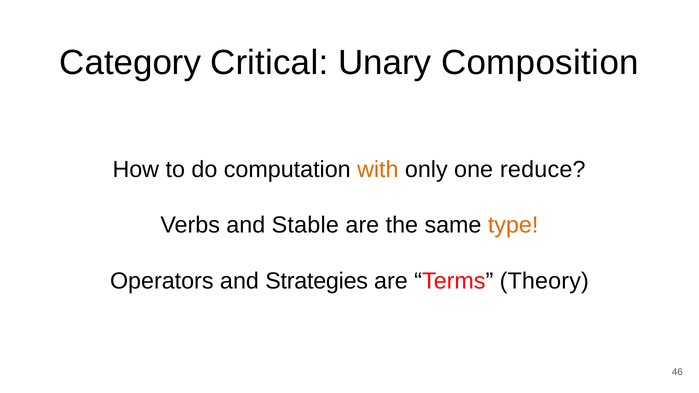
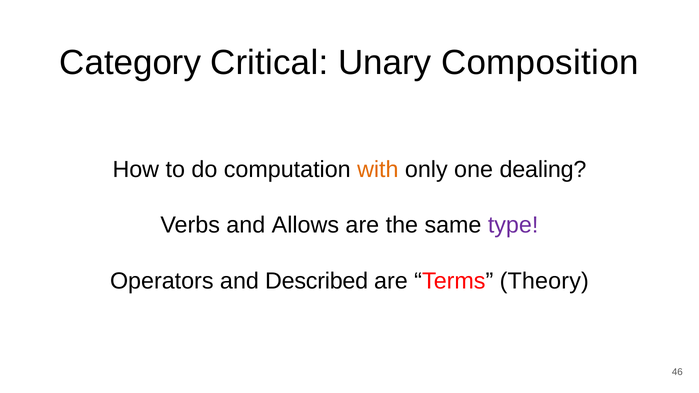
reduce: reduce -> dealing
Stable: Stable -> Allows
type colour: orange -> purple
Strategies: Strategies -> Described
